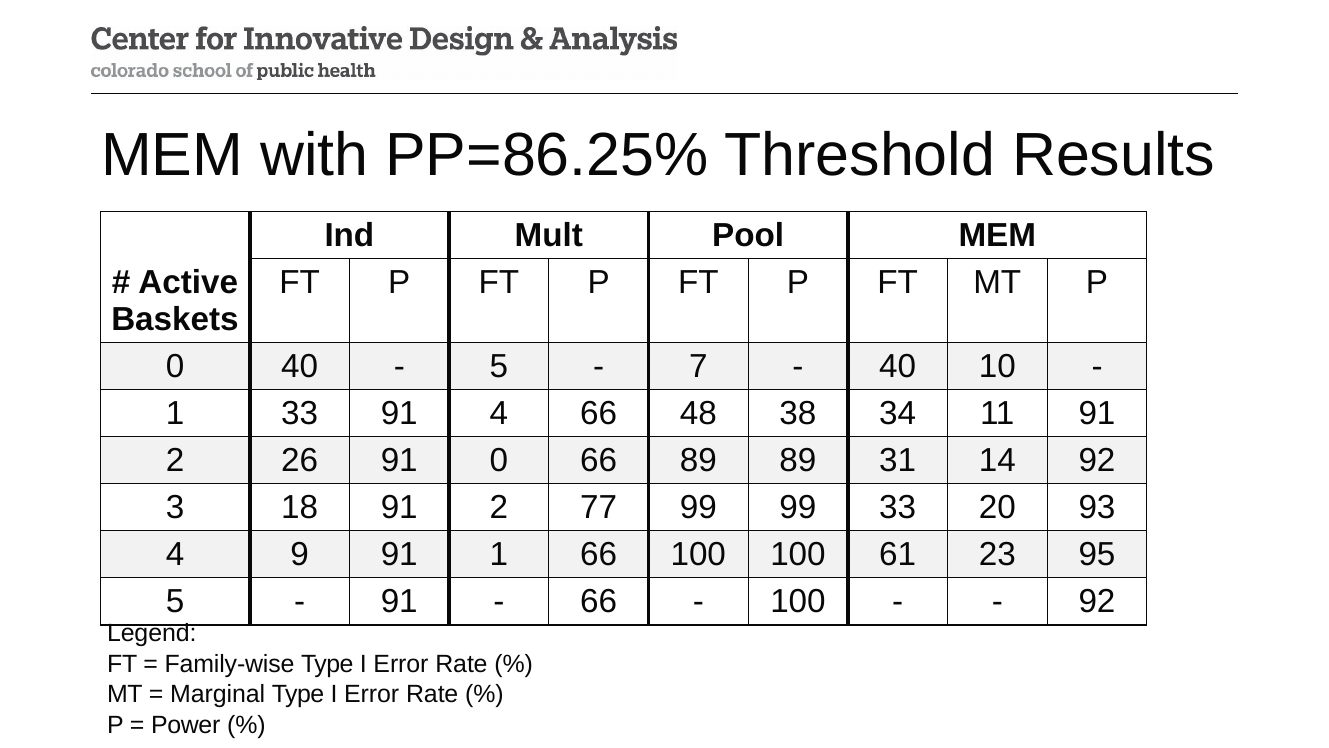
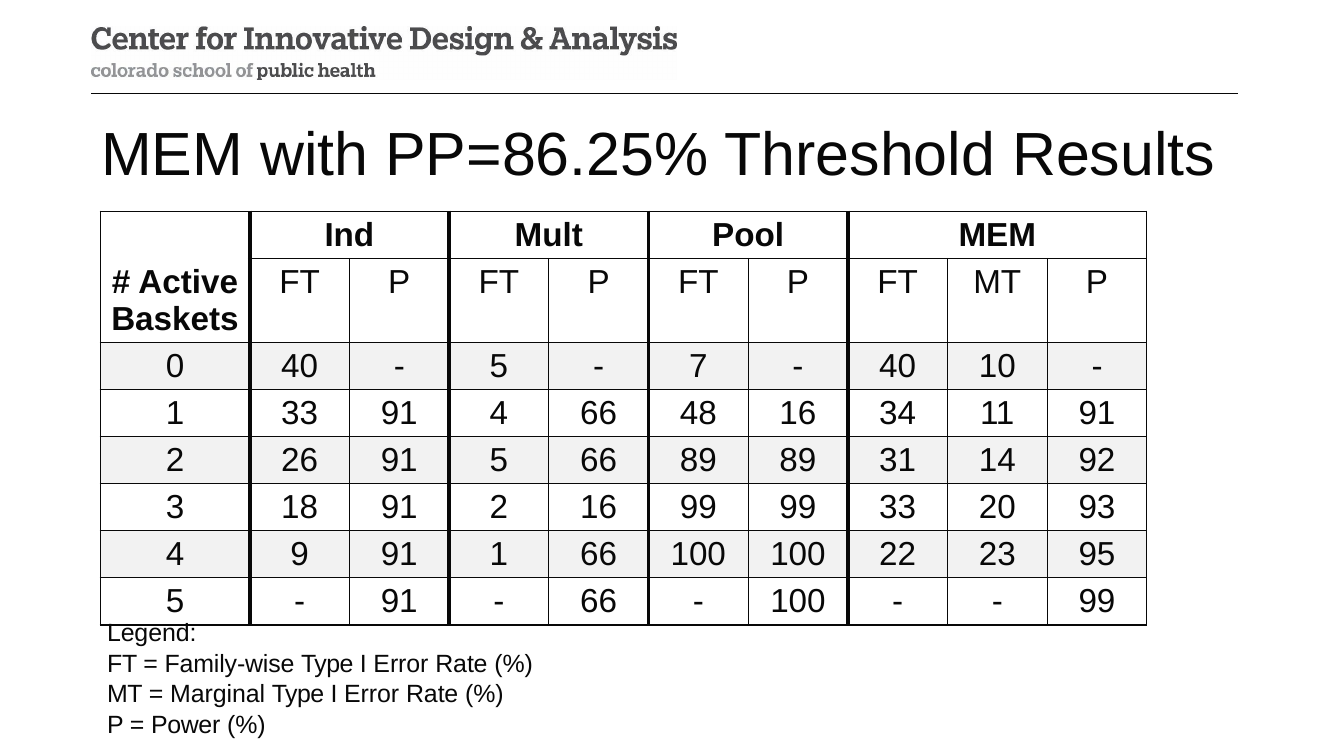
48 38: 38 -> 16
91 0: 0 -> 5
2 77: 77 -> 16
61: 61 -> 22
92 at (1097, 602): 92 -> 99
